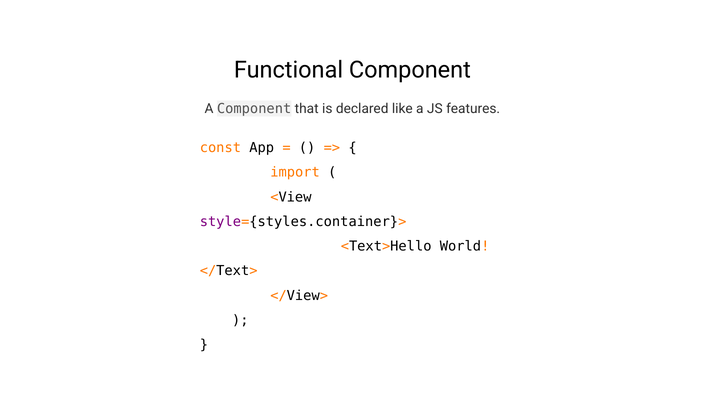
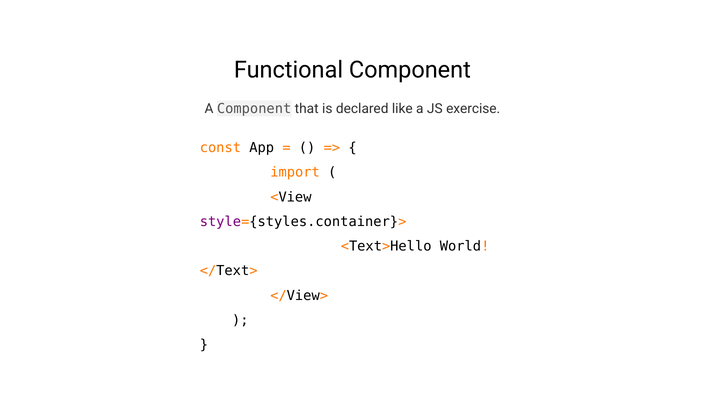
features: features -> exercise
